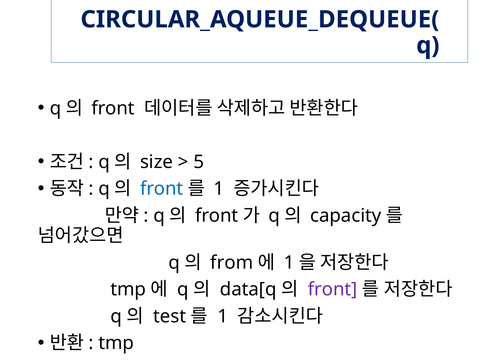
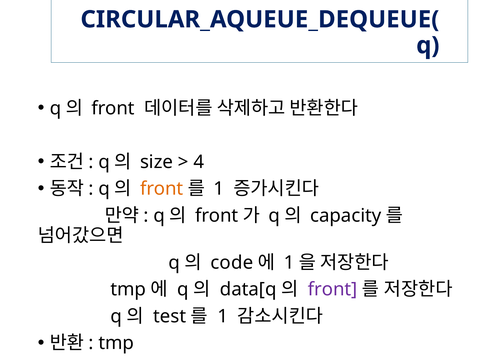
5: 5 -> 4
front at (162, 189) colour: blue -> orange
from: from -> code
